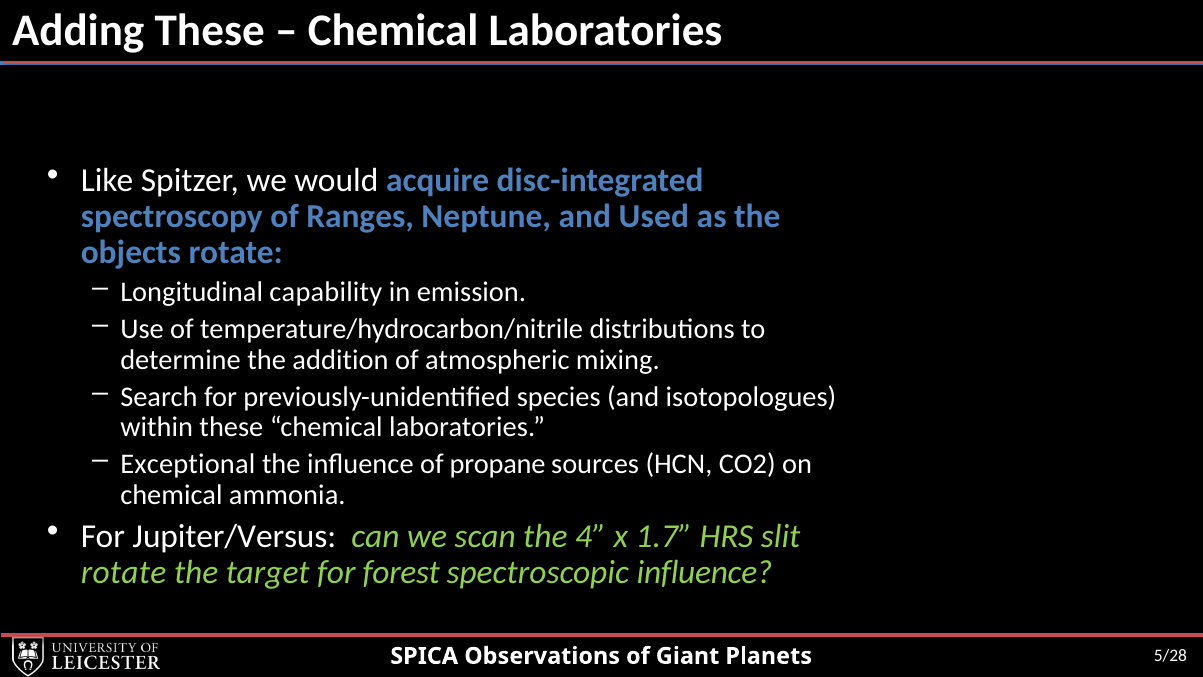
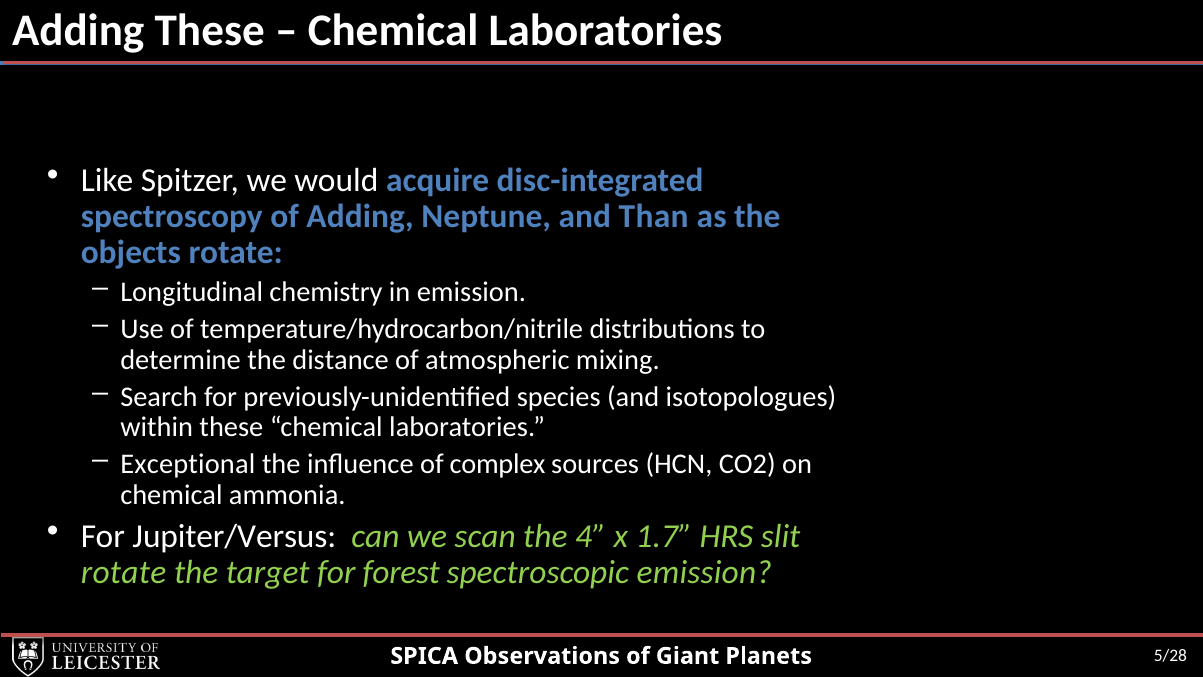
of Ranges: Ranges -> Adding
Used: Used -> Than
capability: capability -> chemistry
addition: addition -> distance
propane: propane -> complex
spectroscopic influence: influence -> emission
